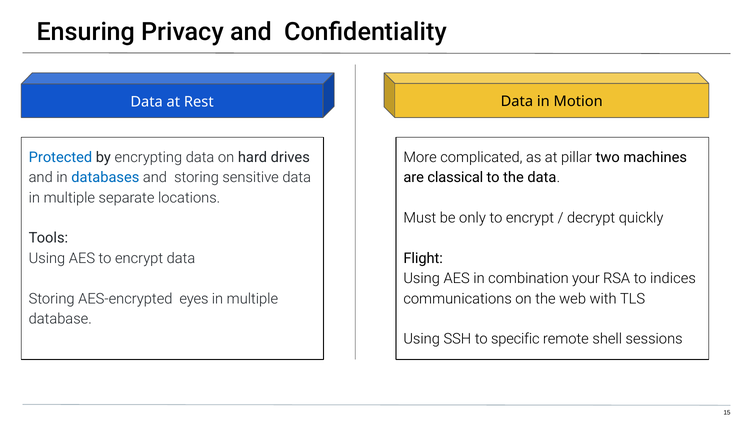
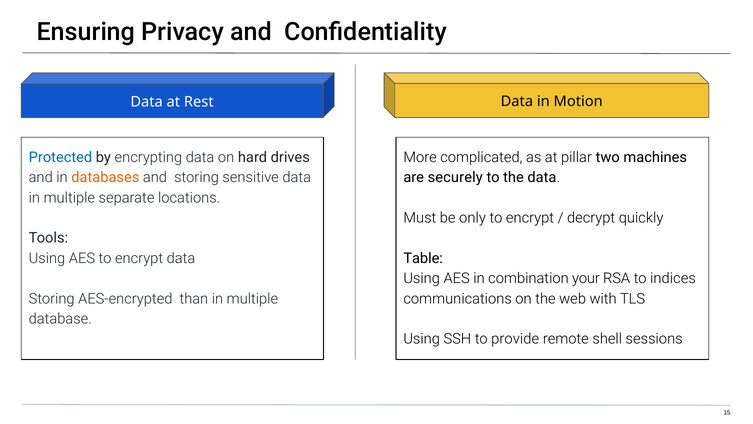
classical: classical -> securely
databases colour: blue -> orange
Flight: Flight -> Table
eyes: eyes -> than
specific: specific -> provide
